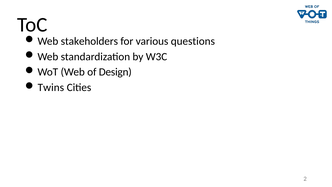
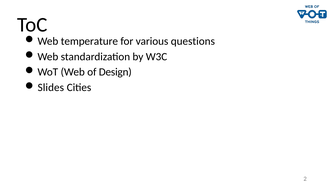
stakeholders: stakeholders -> temperature
Twins: Twins -> Slides
